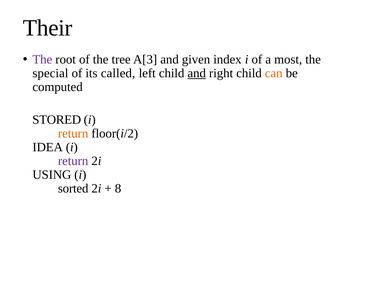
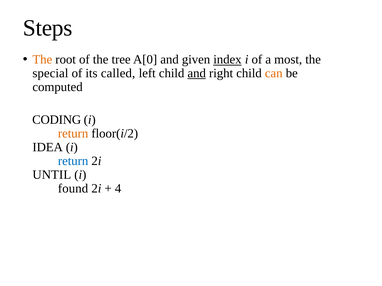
Their: Their -> Steps
The at (42, 60) colour: purple -> orange
A[3: A[3 -> A[0
index underline: none -> present
STORED: STORED -> CODING
return at (73, 161) colour: purple -> blue
USING: USING -> UNTIL
sorted: sorted -> found
8: 8 -> 4
